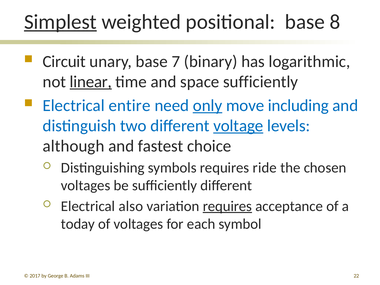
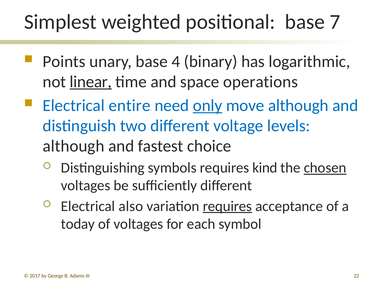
Simplest underline: present -> none
8: 8 -> 7
Circuit: Circuit -> Points
7: 7 -> 4
space sufficiently: sufficiently -> operations
move including: including -> although
voltage underline: present -> none
ride: ride -> kind
chosen underline: none -> present
